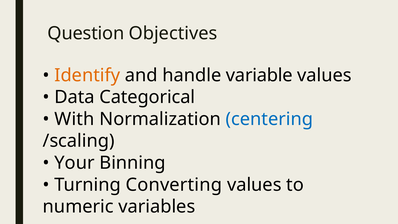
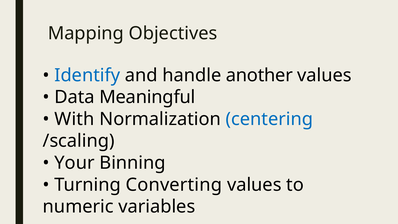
Question: Question -> Mapping
Identify colour: orange -> blue
variable: variable -> another
Categorical: Categorical -> Meaningful
